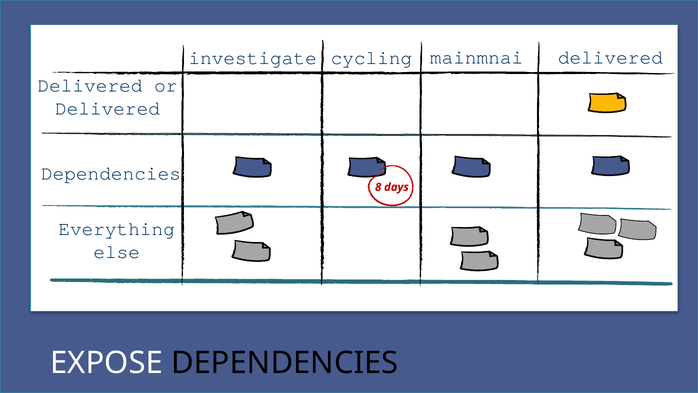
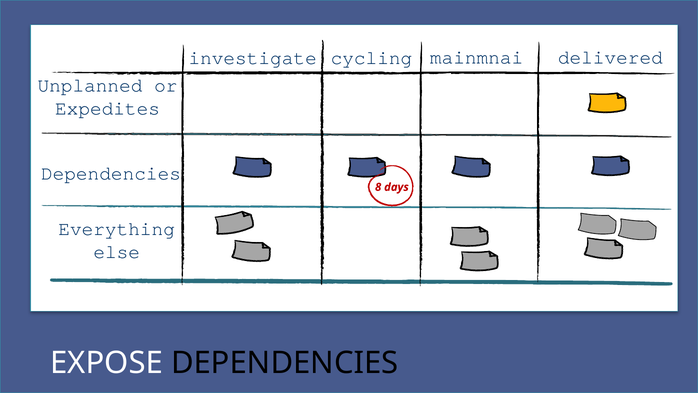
Delivered at (90, 85): Delivered -> Unplanned
Delivered at (108, 108): Delivered -> Expedites
